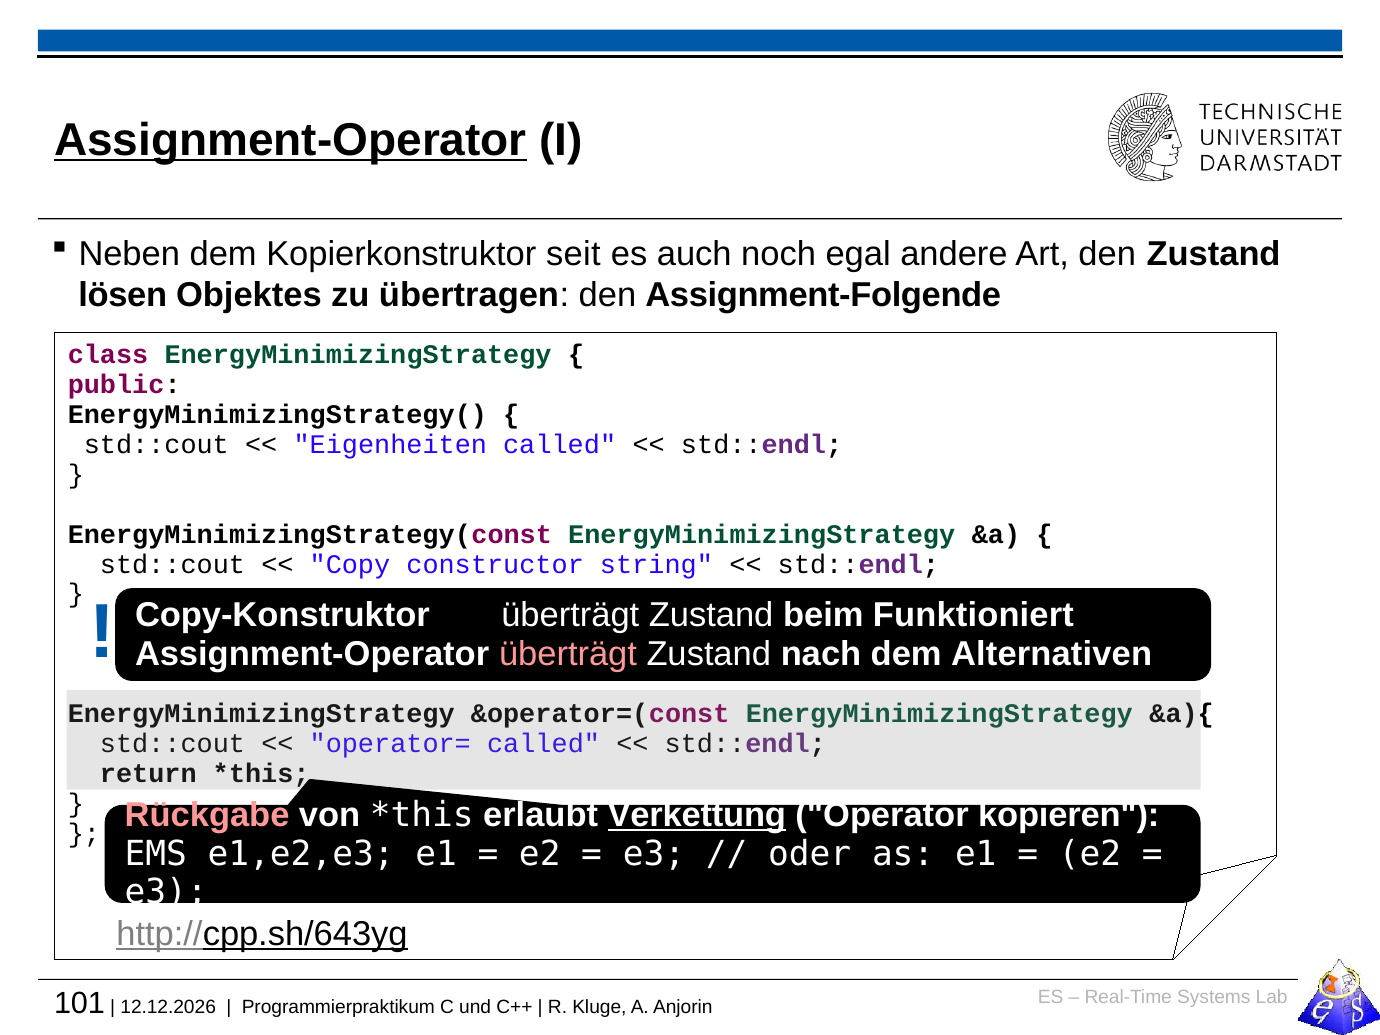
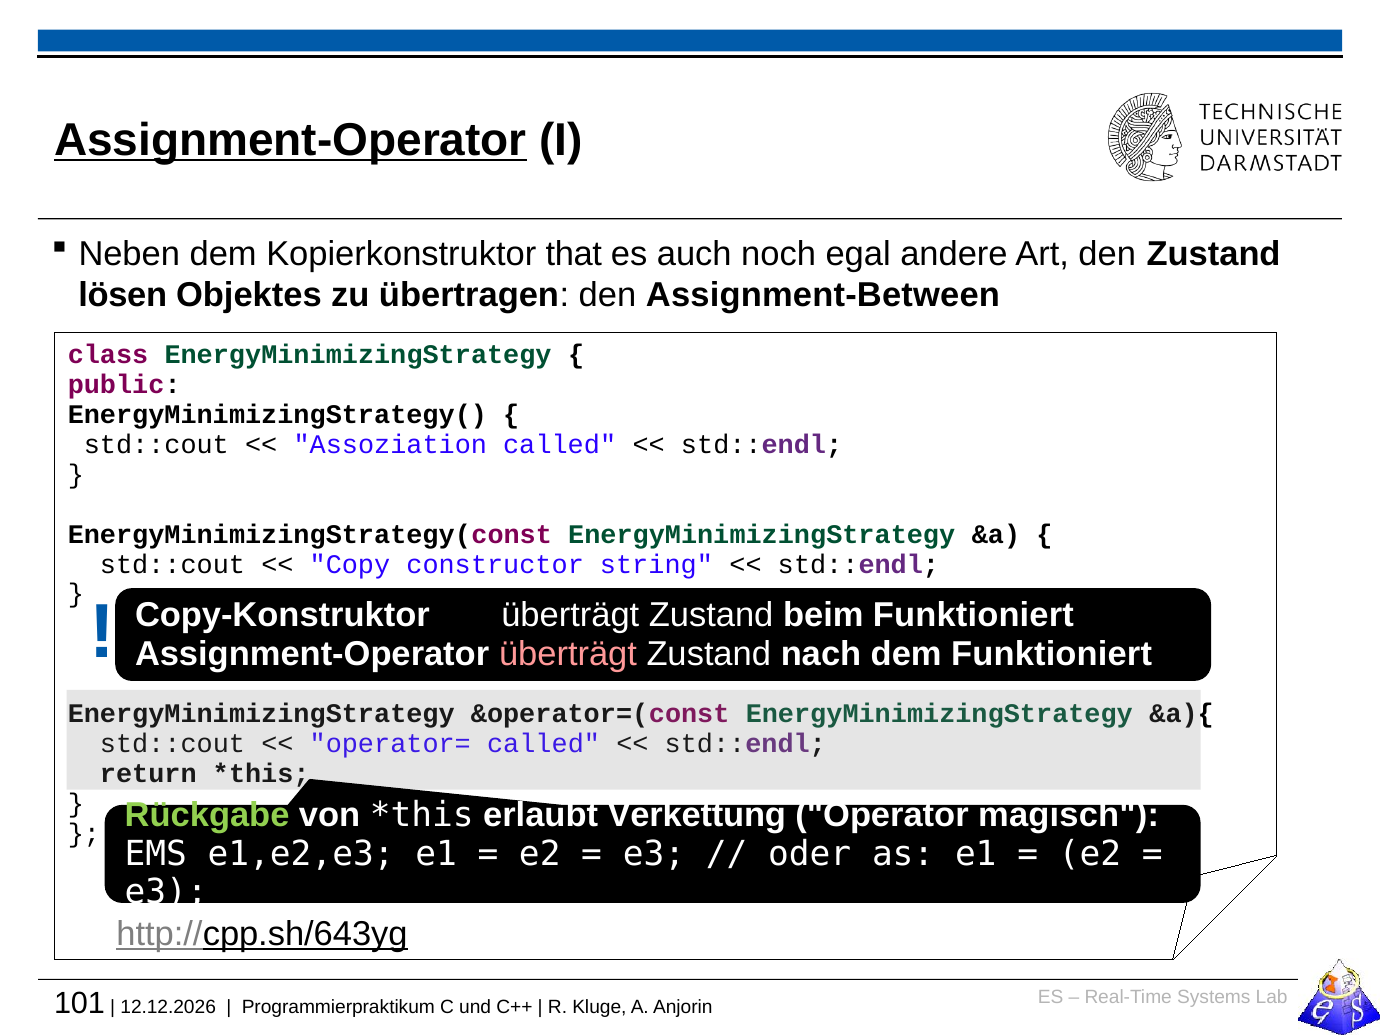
seit: seit -> that
Assignment-Folgende: Assignment-Folgende -> Assignment-Between
Eigenheiten: Eigenheiten -> Assoziation
dem Alternativen: Alternativen -> Funktioniert
Rückgabe colour: pink -> light green
Verkettung underline: present -> none
kopieren: kopieren -> magisch
